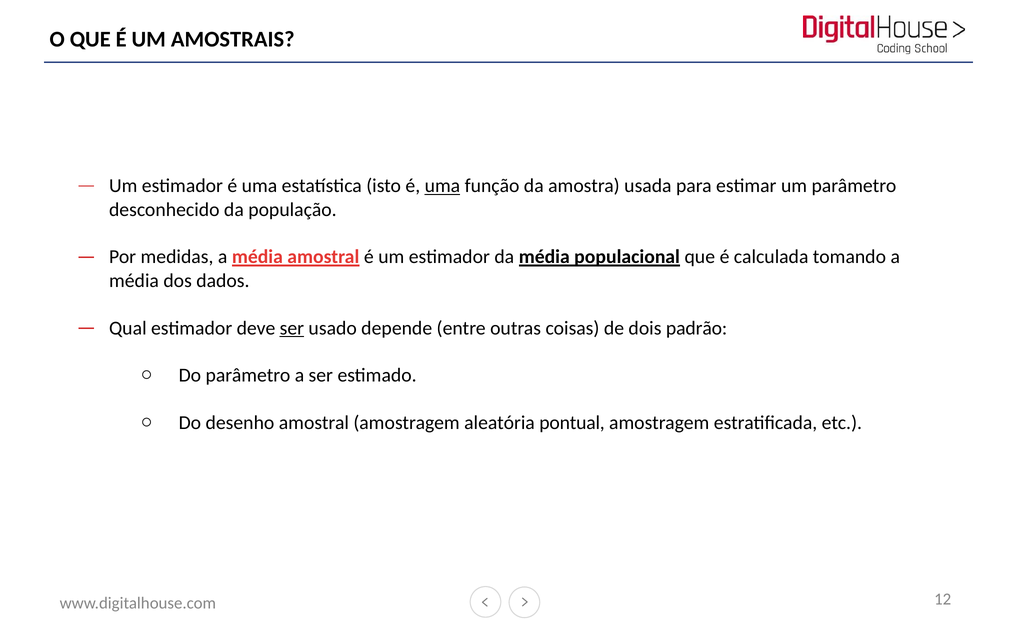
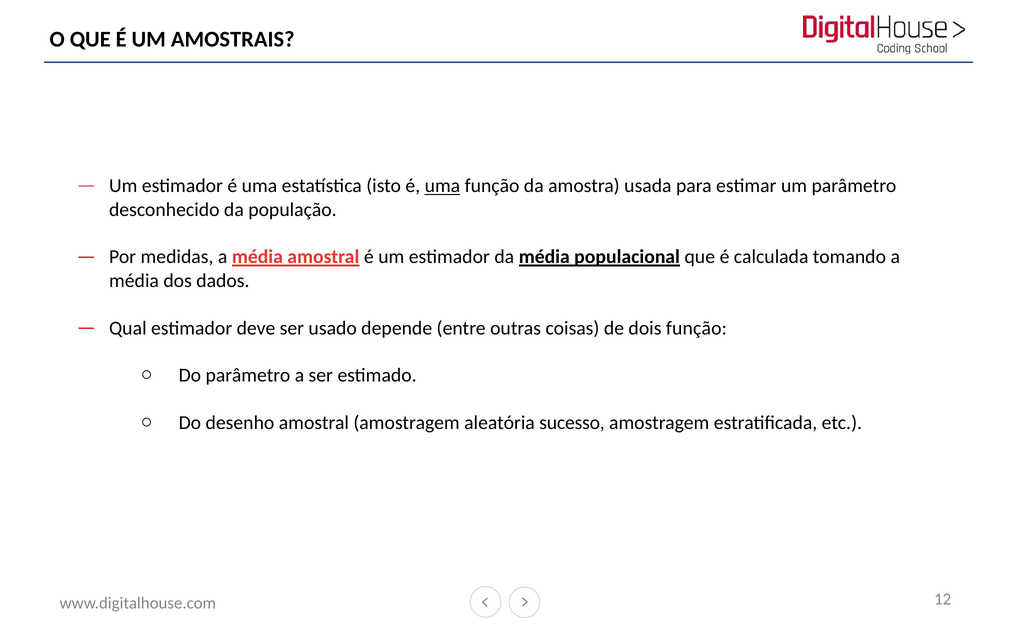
ser at (292, 328) underline: present -> none
dois padrão: padrão -> função
pontual: pontual -> sucesso
